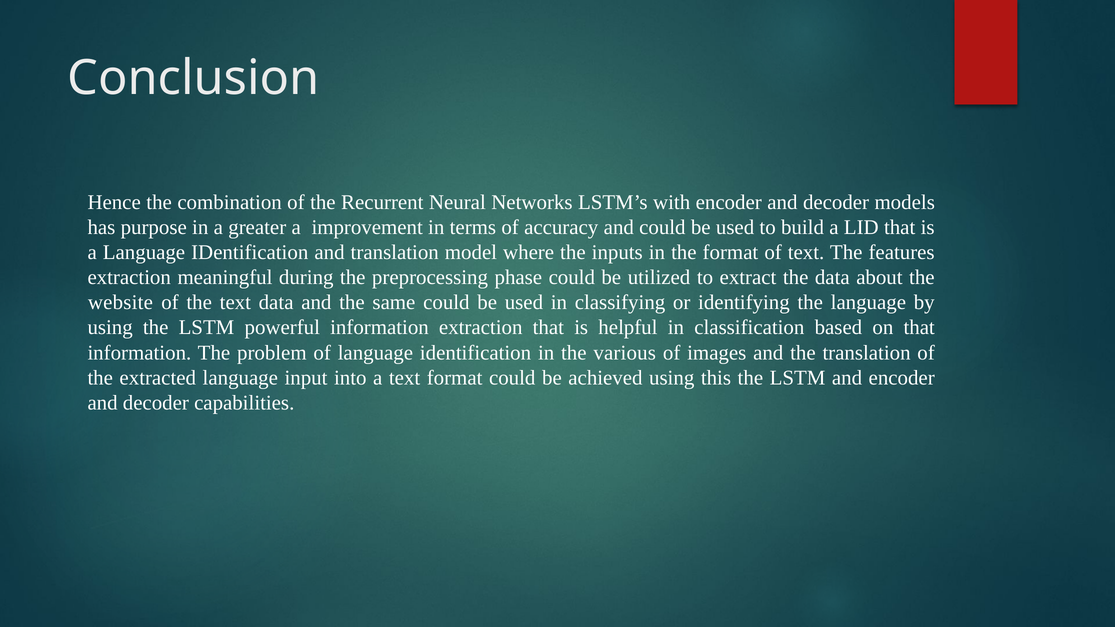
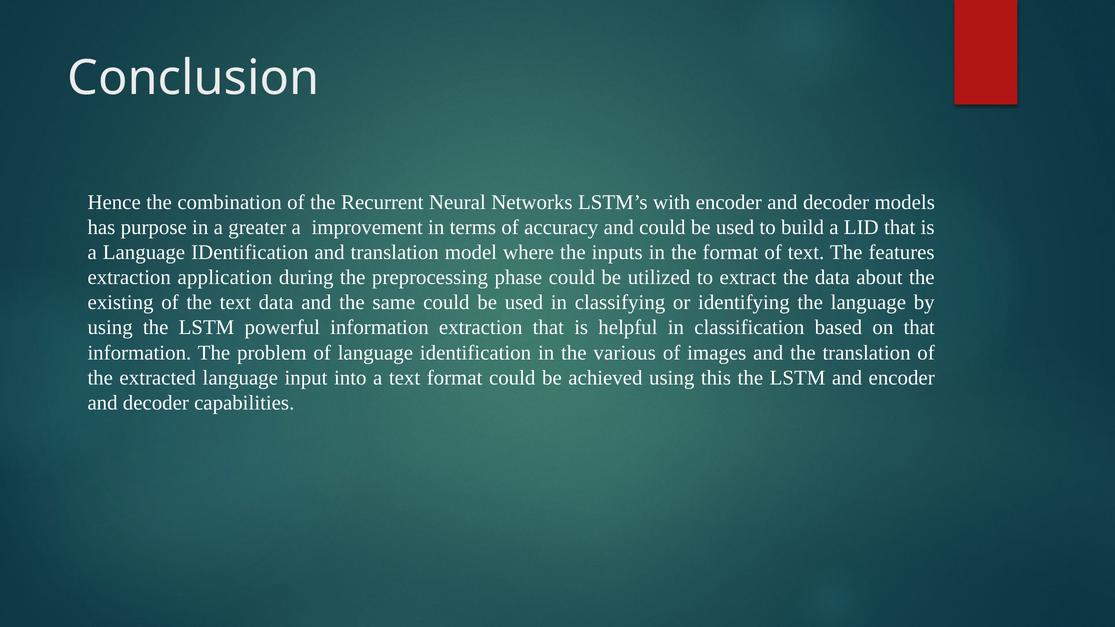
meaningful: meaningful -> application
website: website -> existing
